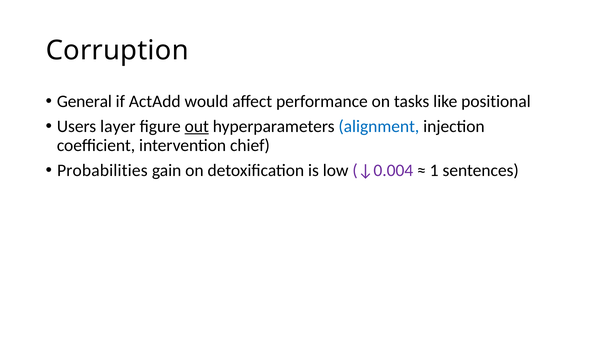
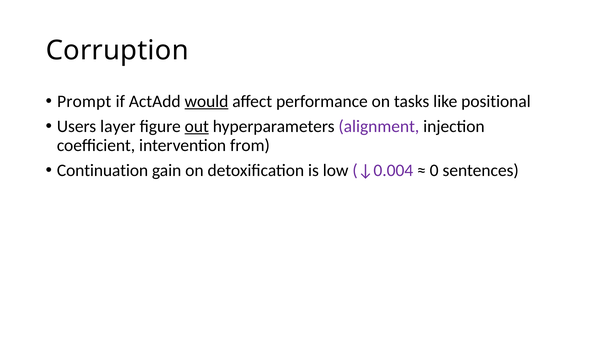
General: General -> Prompt
would underline: none -> present
alignment colour: blue -> purple
chief: chief -> from
Probabilities: Probabilities -> Continuation
1: 1 -> 0
